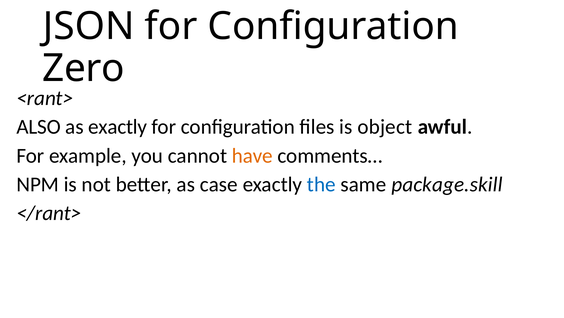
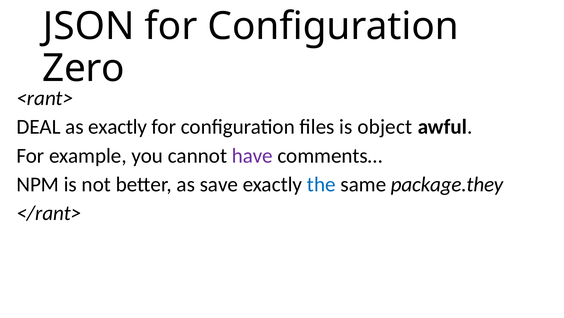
ALSO: ALSO -> DEAL
have colour: orange -> purple
case: case -> save
package.skill: package.skill -> package.they
